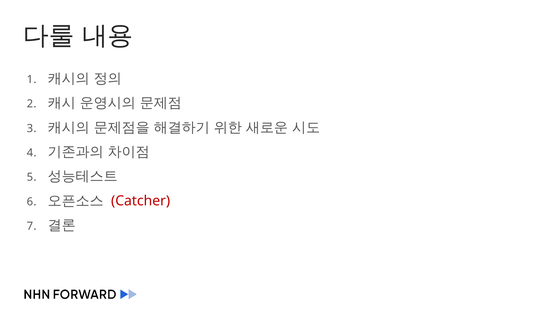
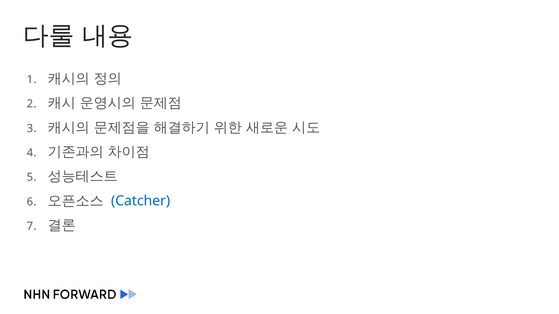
Catcher colour: red -> blue
